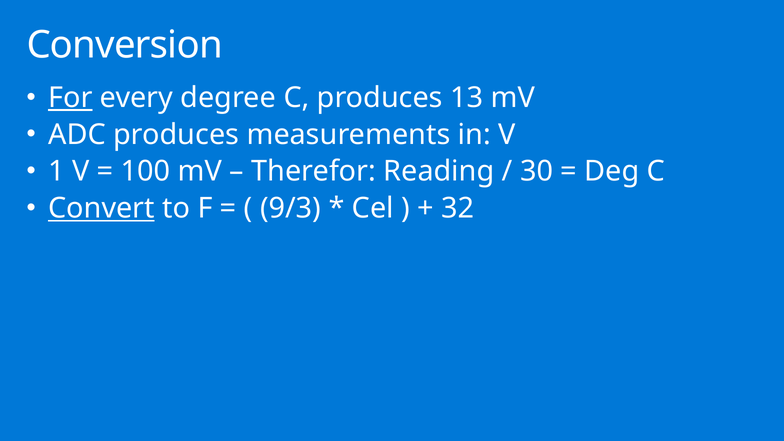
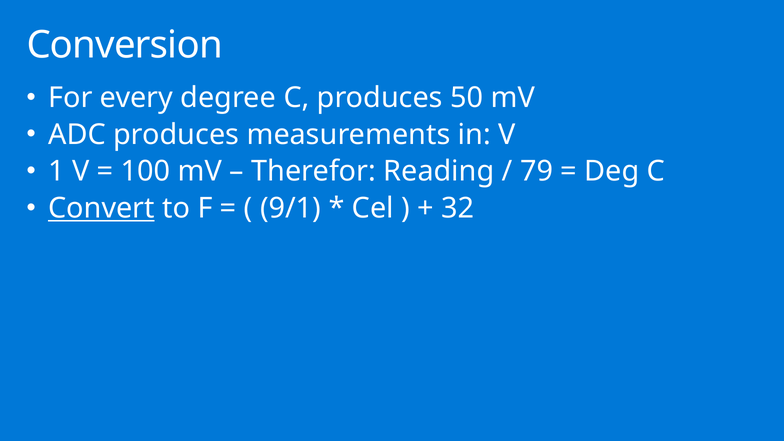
For underline: present -> none
13: 13 -> 50
30: 30 -> 79
9/3: 9/3 -> 9/1
